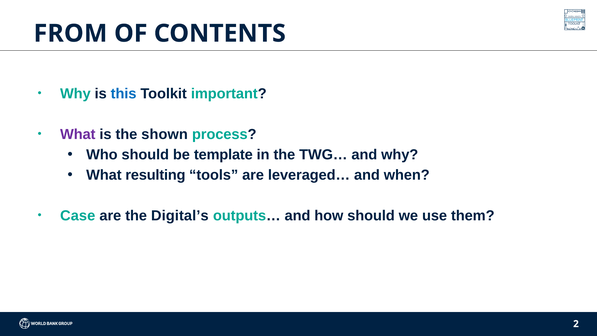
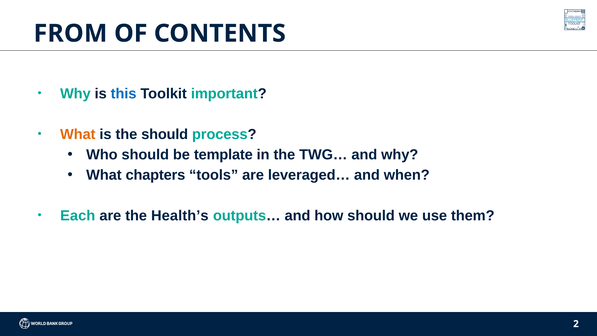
What at (78, 134) colour: purple -> orange
the shown: shown -> should
resulting: resulting -> chapters
Case: Case -> Each
Digital’s: Digital’s -> Health’s
